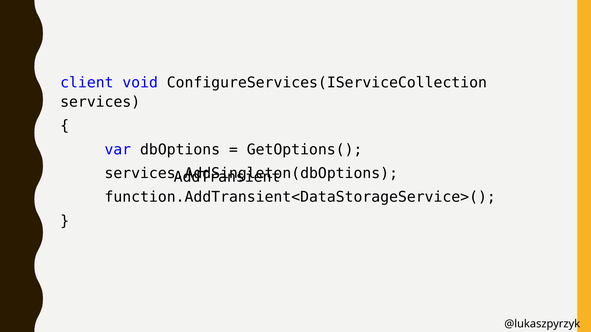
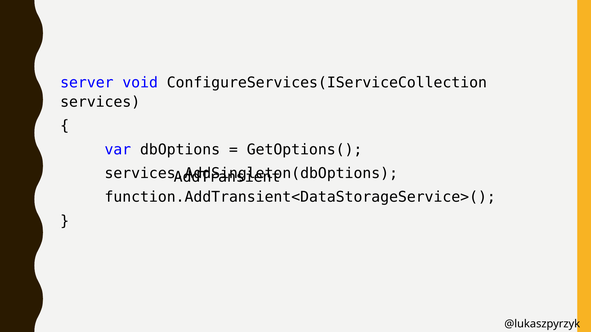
client: client -> server
